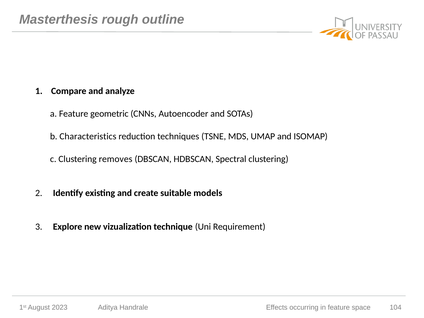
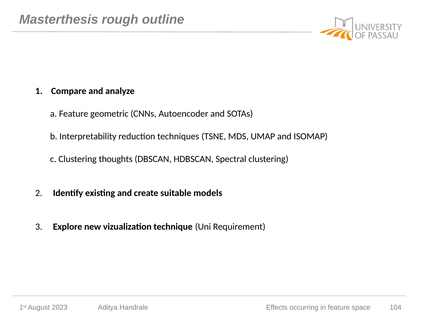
Characteristics: Characteristics -> Interpretability
removes: removes -> thoughts
